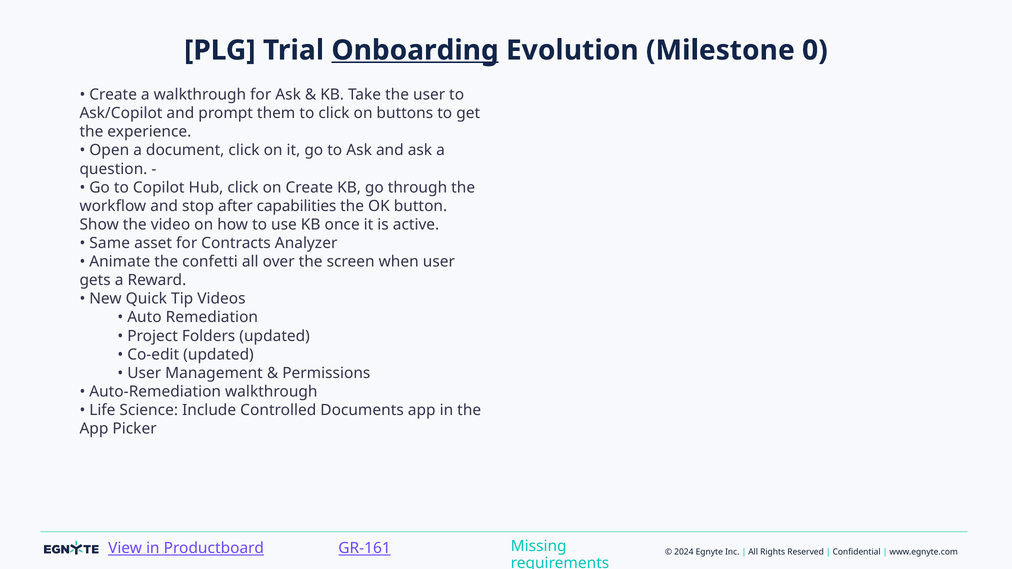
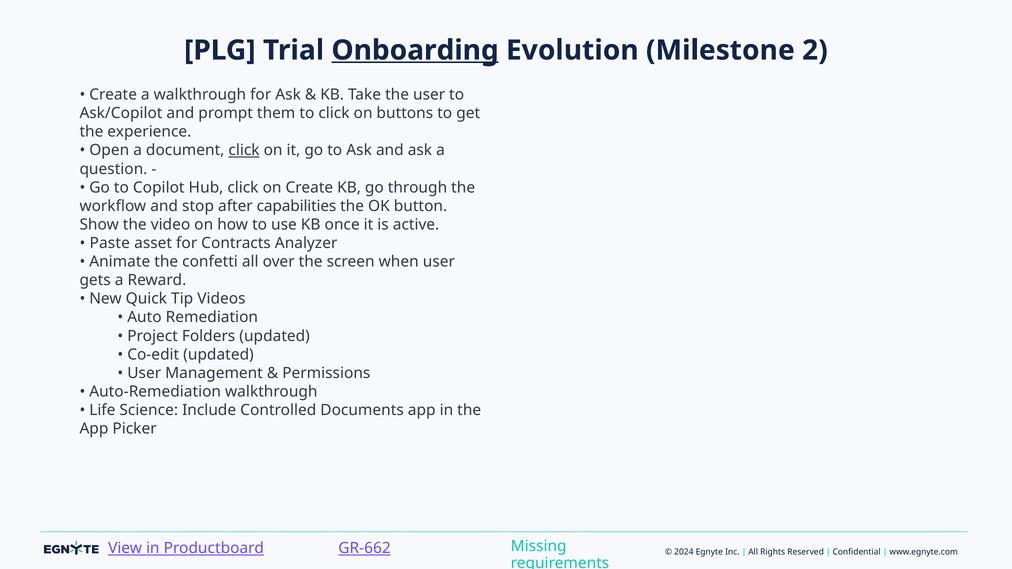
0: 0 -> 2
click at (244, 150) underline: none -> present
Same: Same -> Paste
GR-161: GR-161 -> GR-662
